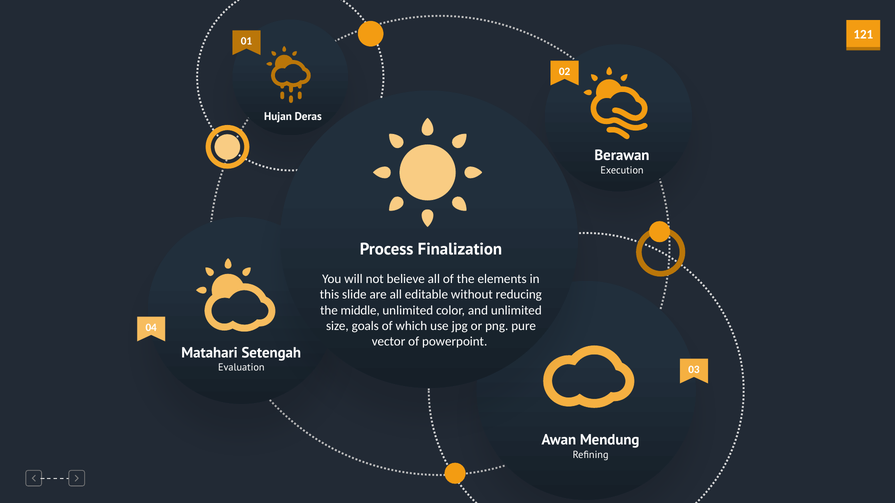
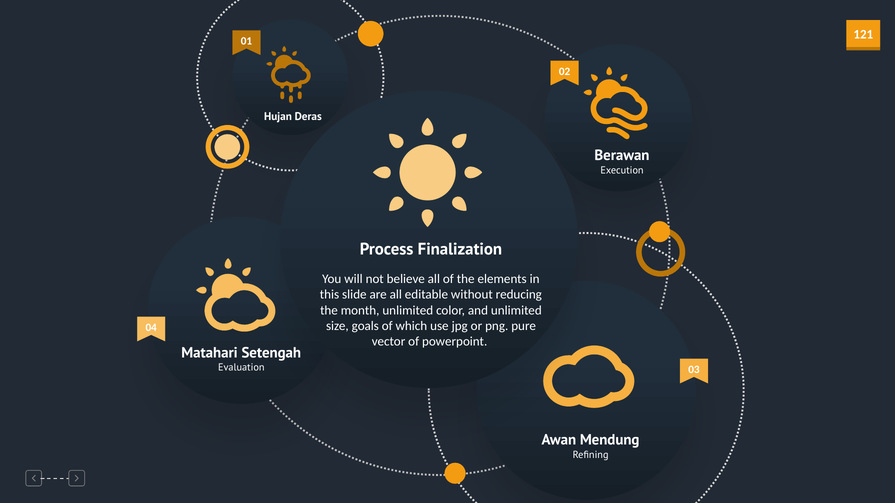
middle: middle -> month
